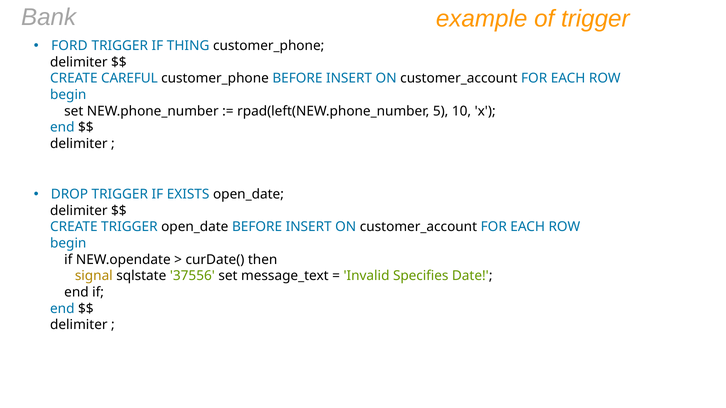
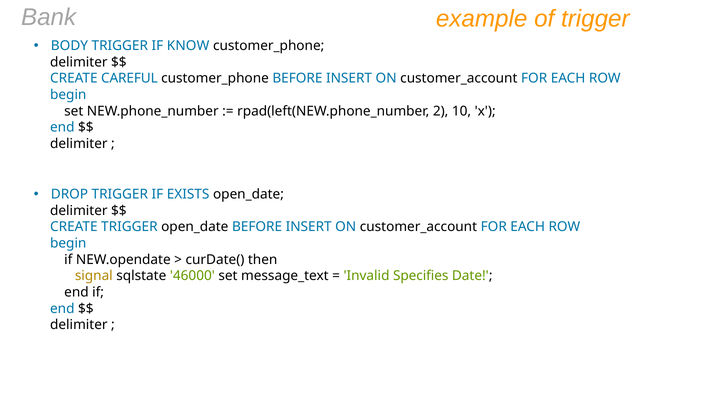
FORD: FORD -> BODY
THING: THING -> KNOW
5: 5 -> 2
37556: 37556 -> 46000
